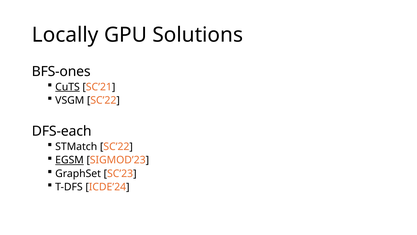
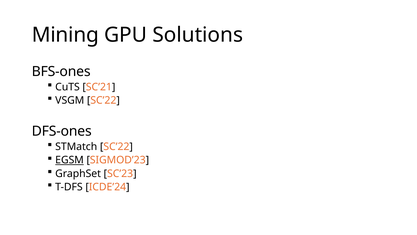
Locally: Locally -> Mining
CuTS underline: present -> none
DFS-each: DFS-each -> DFS-ones
